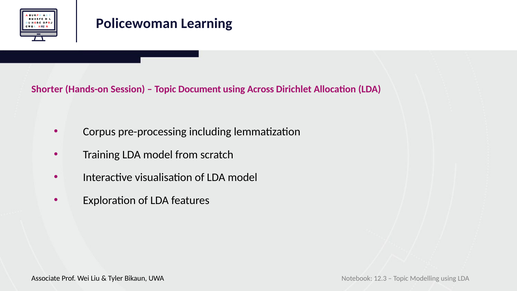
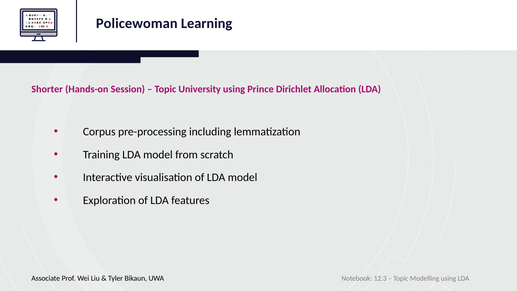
Document: Document -> University
Across: Across -> Prince
